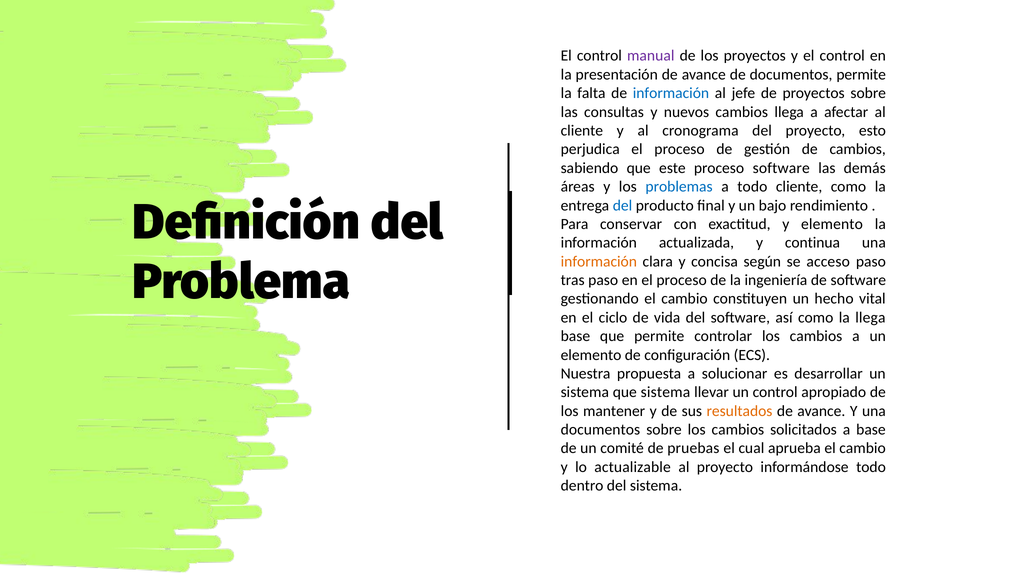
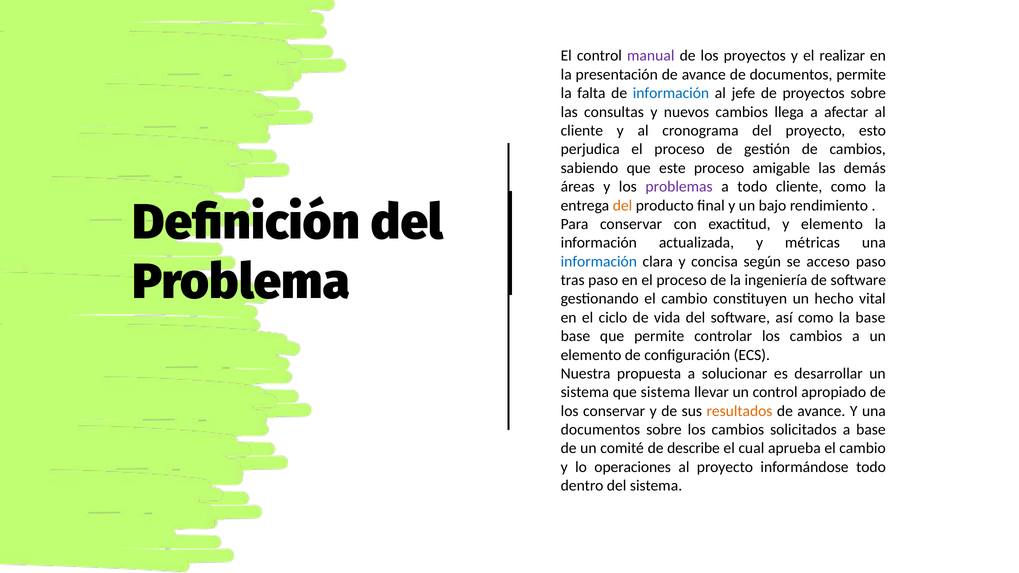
y el control: control -> realizar
proceso software: software -> amigable
problemas colour: blue -> purple
del at (623, 205) colour: blue -> orange
continua: continua -> métricas
información at (599, 262) colour: orange -> blue
la llega: llega -> base
los mantener: mantener -> conservar
pruebas: pruebas -> describe
actualizable: actualizable -> operaciones
